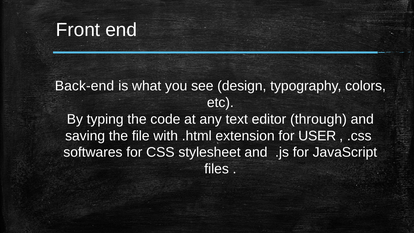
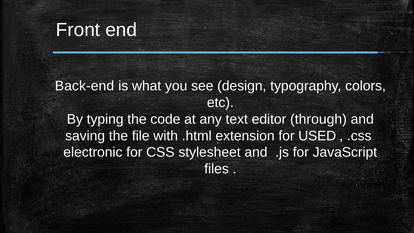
USER: USER -> USED
softwares: softwares -> electronic
